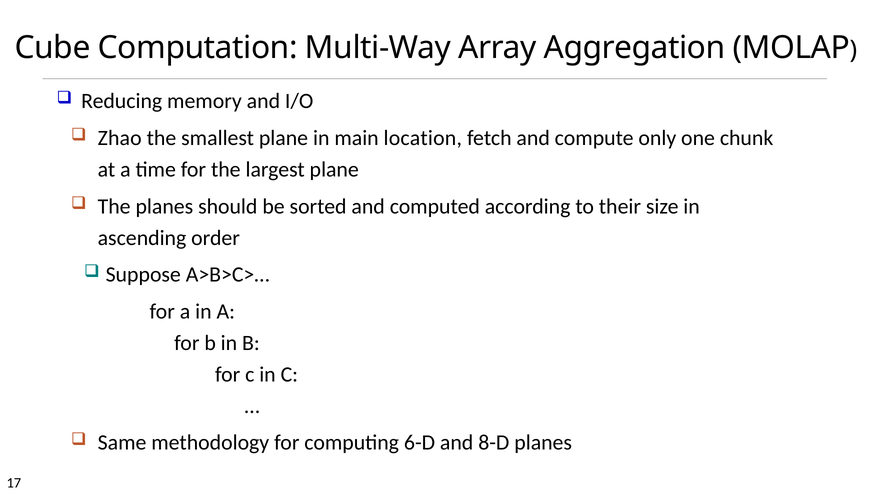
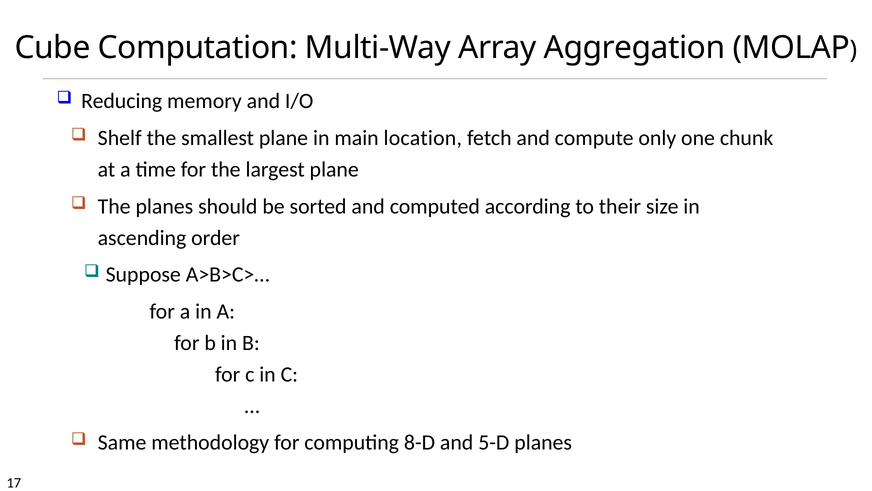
Zhao: Zhao -> Shelf
6-D: 6-D -> 8-D
8-D: 8-D -> 5-D
